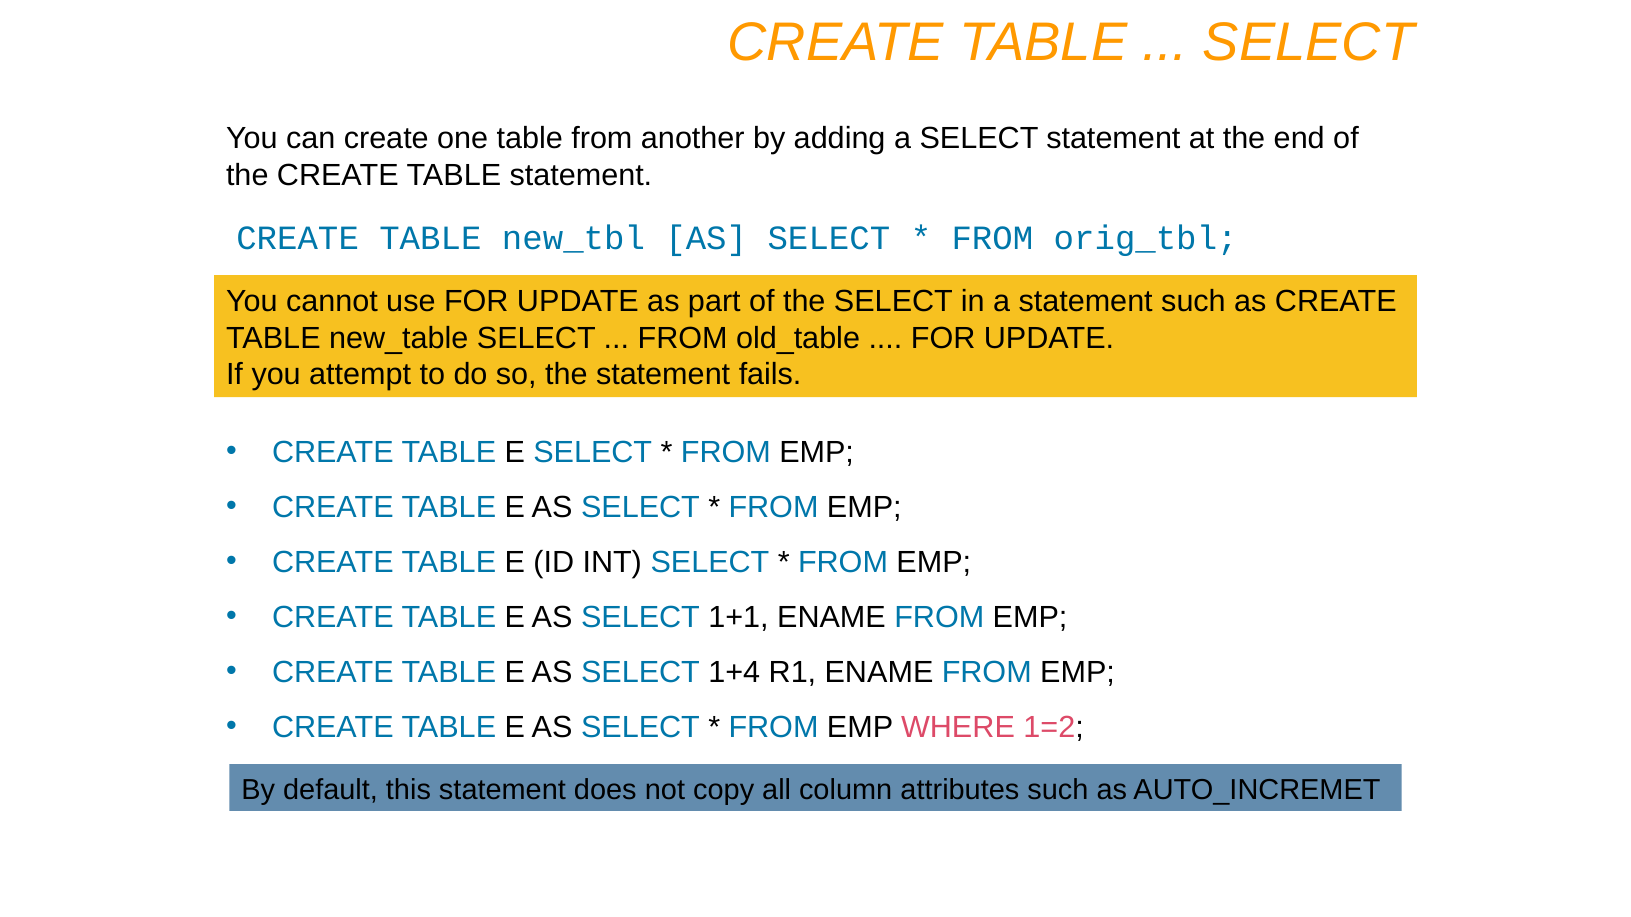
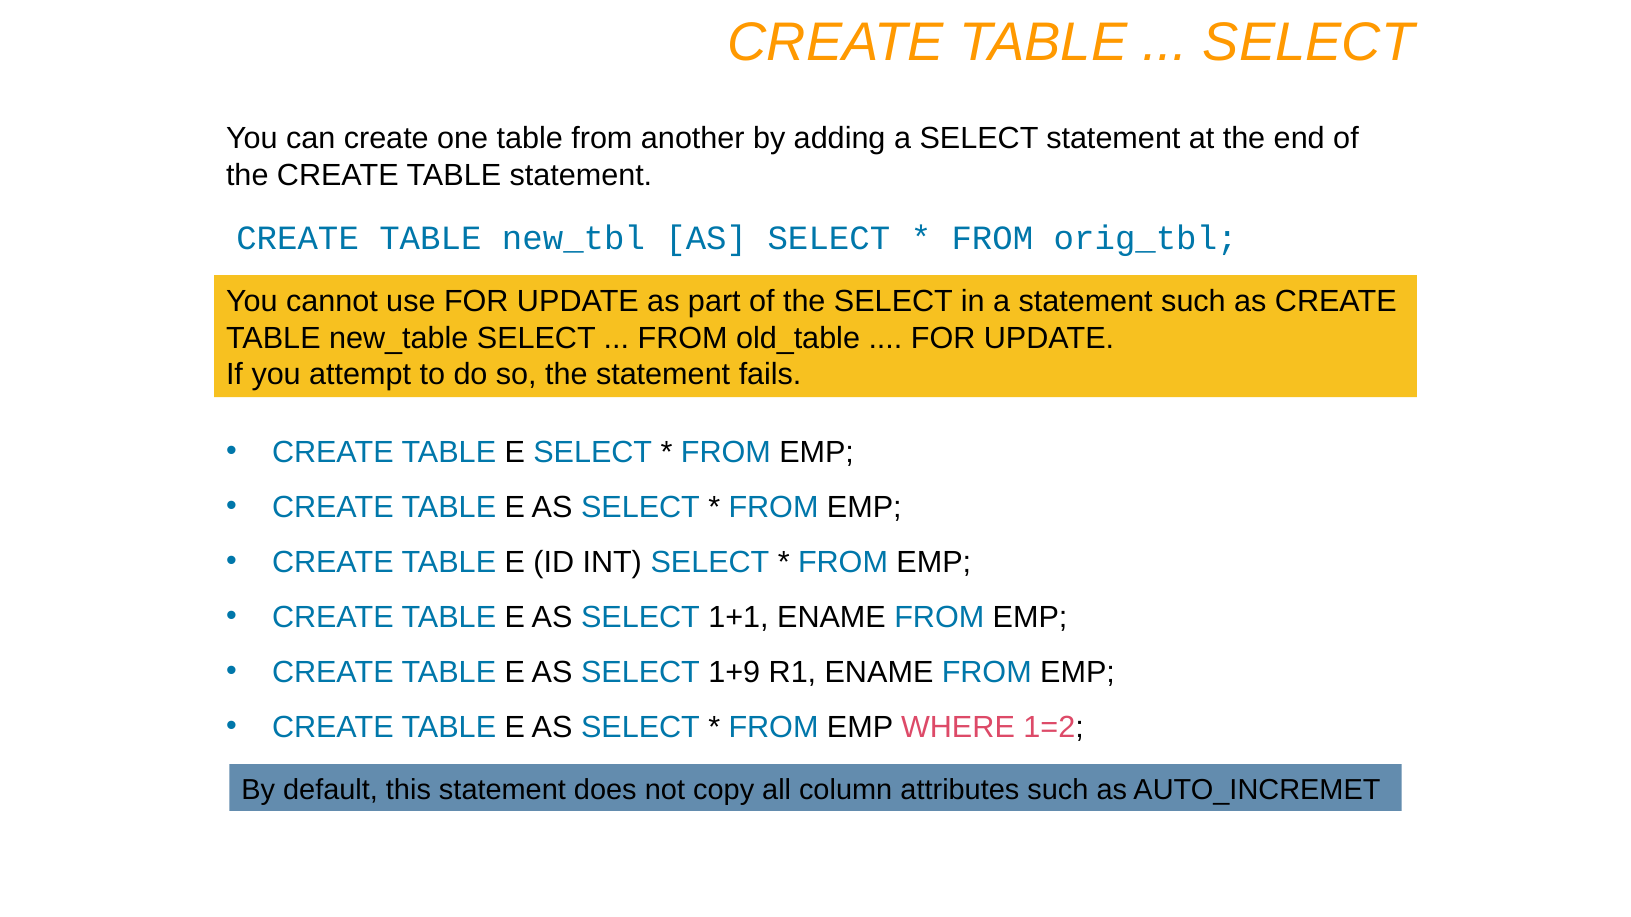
1+4: 1+4 -> 1+9
